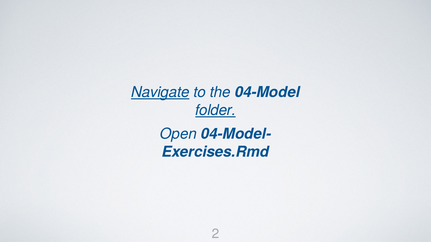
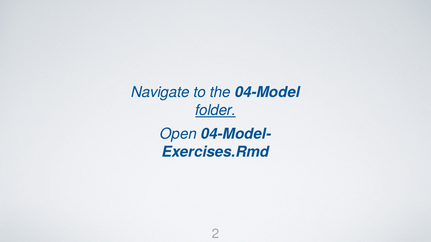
Navigate underline: present -> none
